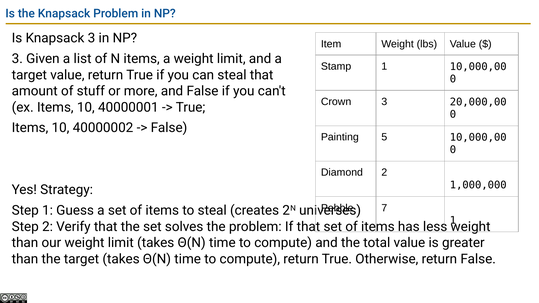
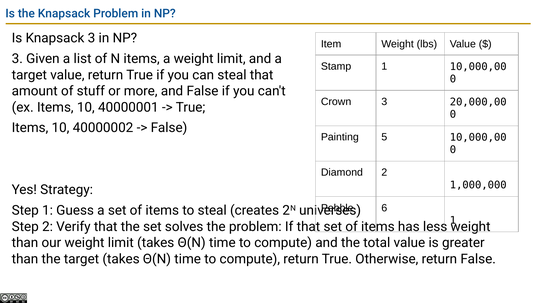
7: 7 -> 6
